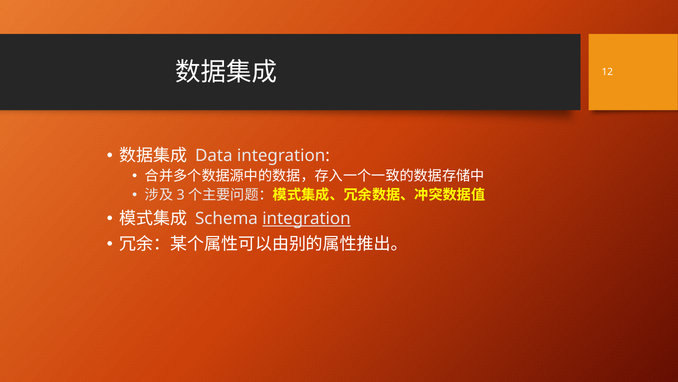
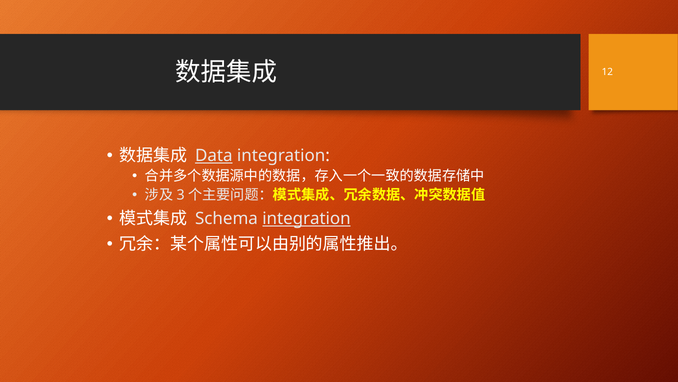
Data underline: none -> present
